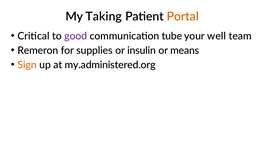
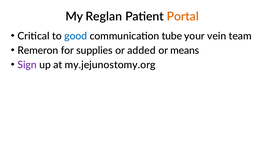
Taking: Taking -> Reglan
good colour: purple -> blue
well: well -> vein
insulin: insulin -> added
Sign colour: orange -> purple
my.administered.org: my.administered.org -> my.jejunostomy.org
